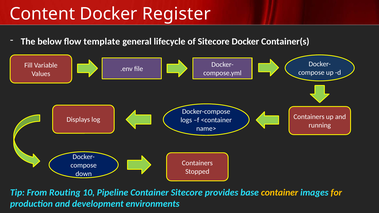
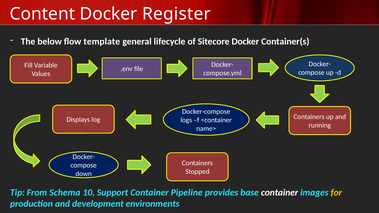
Routing: Routing -> Schema
Pipeline: Pipeline -> Support
Container Sitecore: Sitecore -> Pipeline
container at (280, 193) colour: yellow -> white
